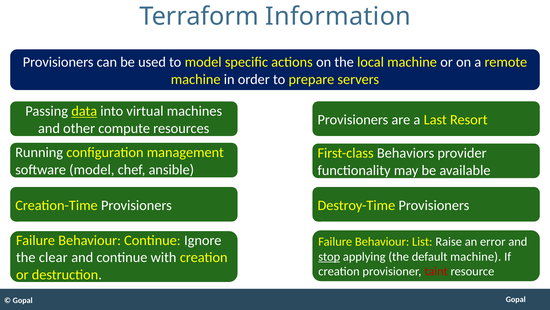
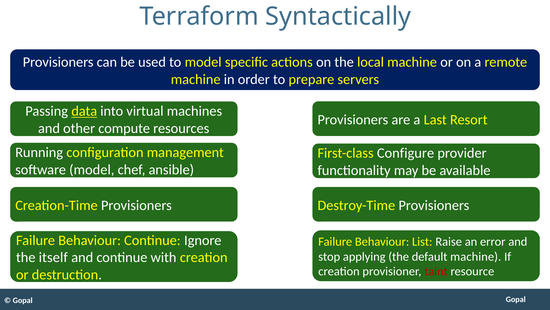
Information: Information -> Syntactically
Behaviors: Behaviors -> Configure
stop underline: present -> none
clear: clear -> itself
